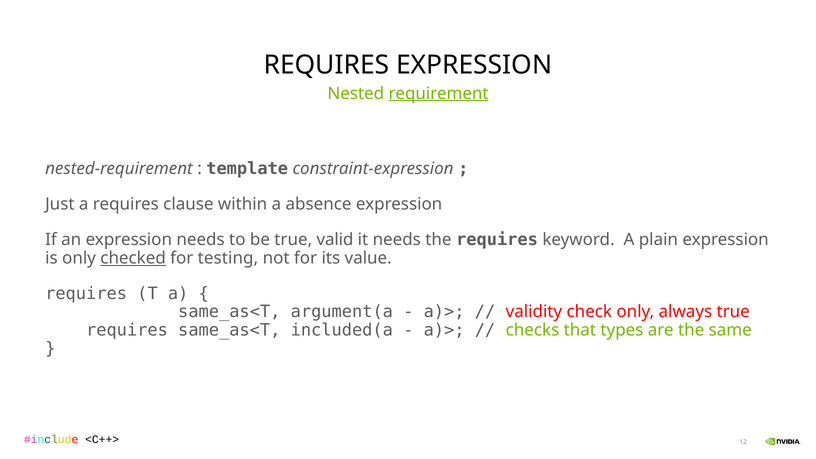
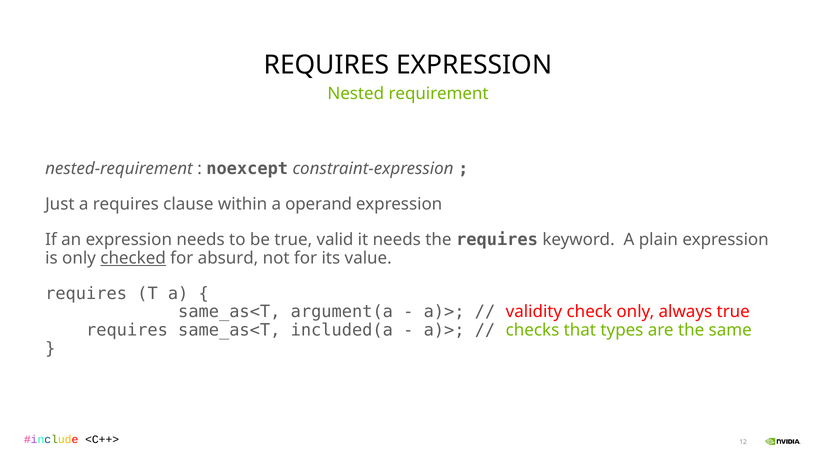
requirement underline: present -> none
template: template -> noexcept
absence: absence -> operand
testing: testing -> absurd
